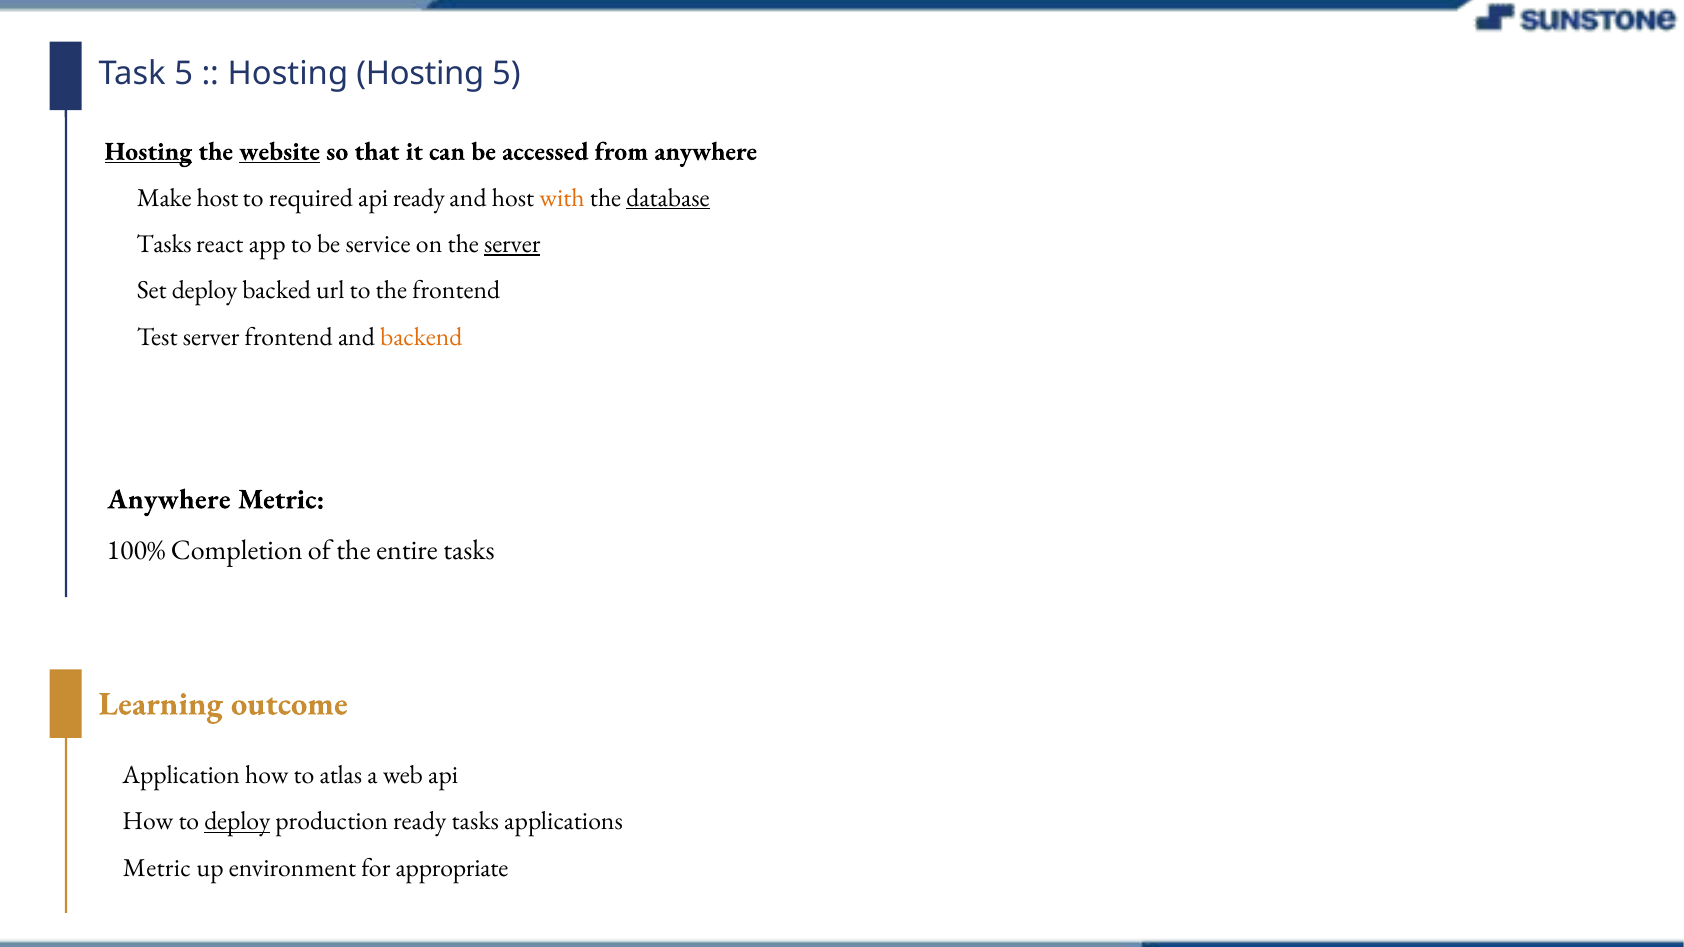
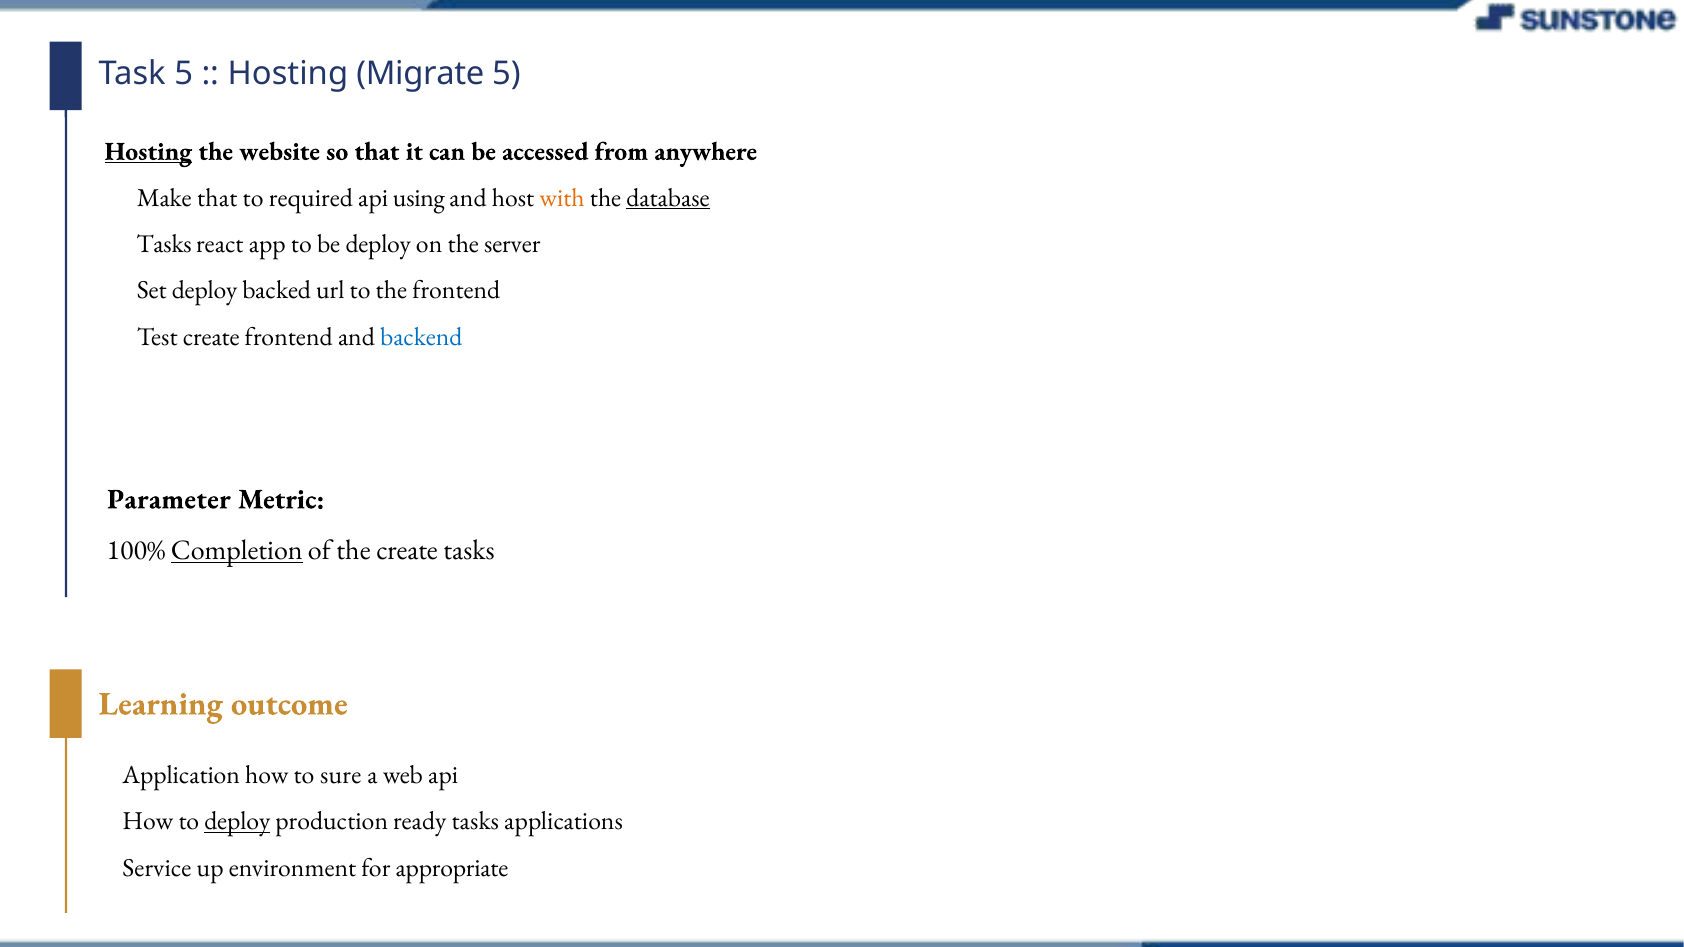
Hosting Hosting: Hosting -> Migrate
website underline: present -> none
Make host: host -> that
api ready: ready -> using
be service: service -> deploy
server at (512, 244) underline: present -> none
Test server: server -> create
backend colour: orange -> blue
Anywhere at (169, 499): Anywhere -> Parameter
Completion underline: none -> present
the entire: entire -> create
atlas: atlas -> sure
Metric at (157, 868): Metric -> Service
